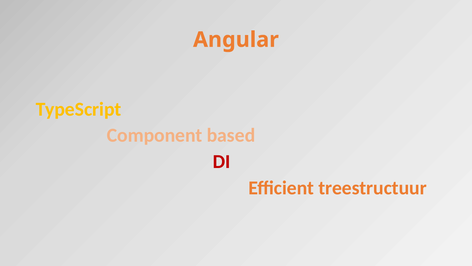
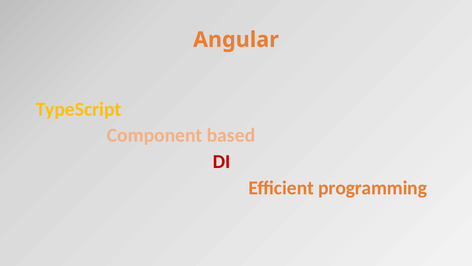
treestructuur: treestructuur -> programming
